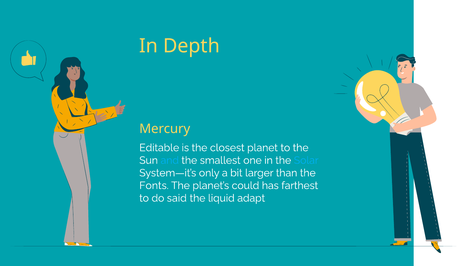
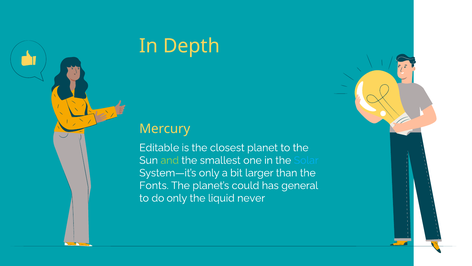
and colour: light blue -> light green
farthest: farthest -> general
do said: said -> only
adapt: adapt -> never
